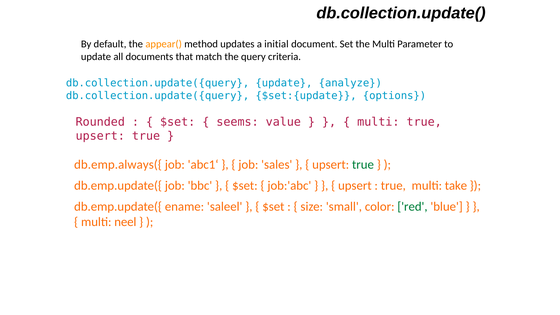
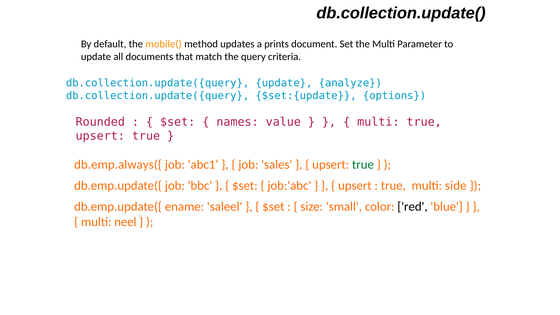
appear(: appear( -> mobile(
initial: initial -> prints
seems: seems -> names
take: take -> side
red colour: green -> black
